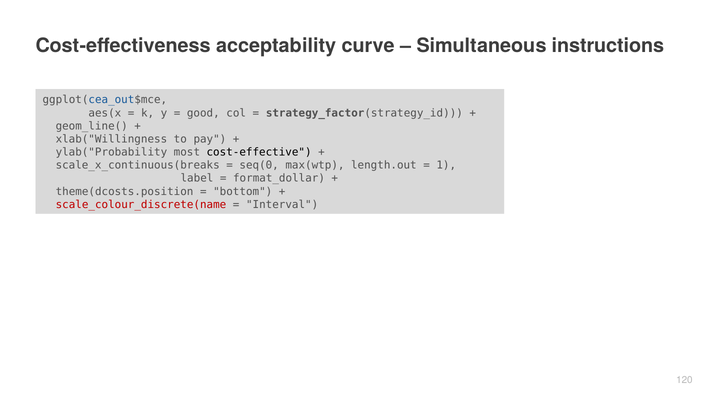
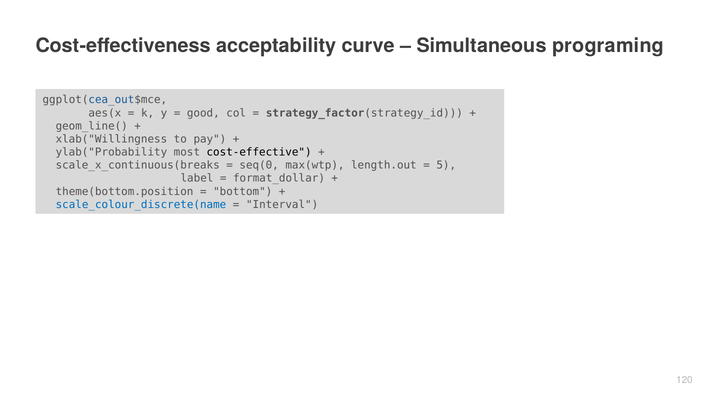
instructions: instructions -> programing
1: 1 -> 5
theme(dcosts.position: theme(dcosts.position -> theme(bottom.position
scale_colour_discrete(name colour: red -> blue
